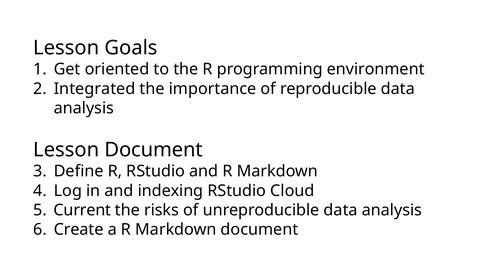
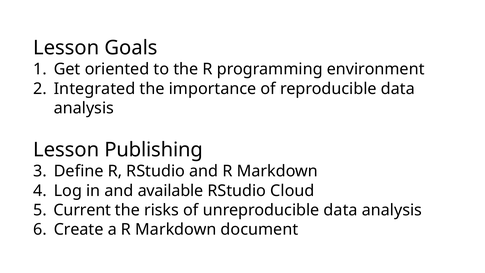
Lesson Document: Document -> Publishing
indexing: indexing -> available
